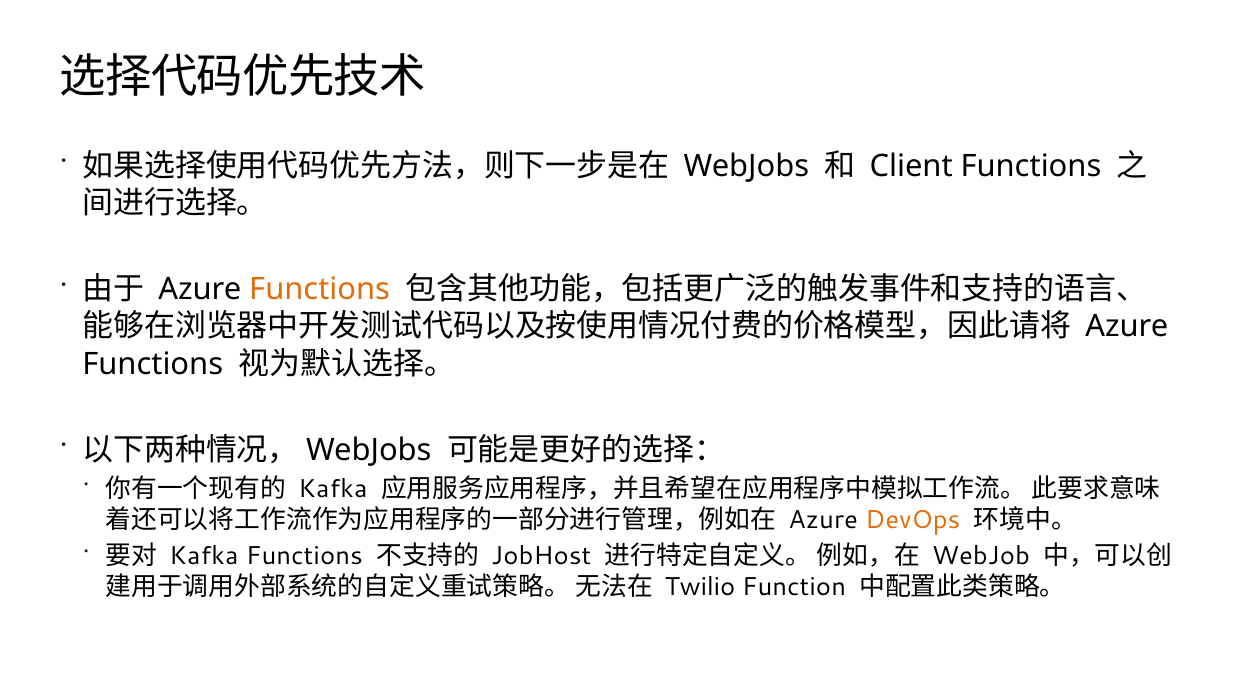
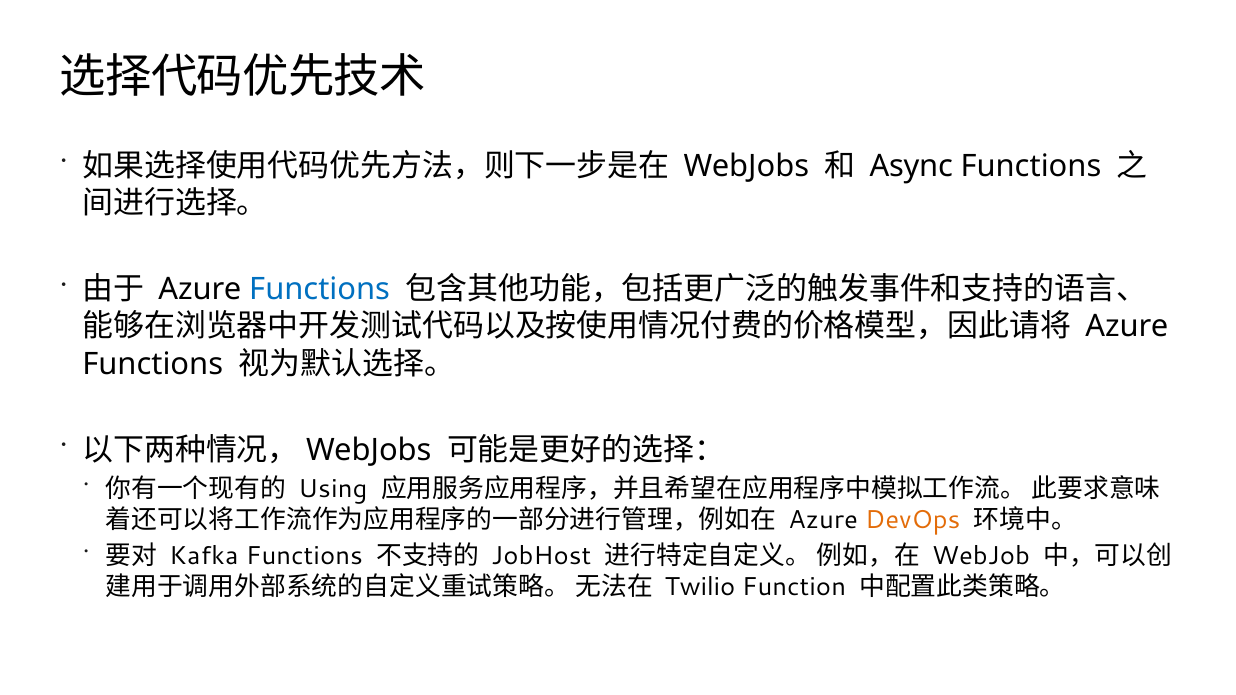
Client: Client -> Async
Functions at (320, 290) colour: orange -> blue
Kafka at (333, 489): Kafka -> Using
